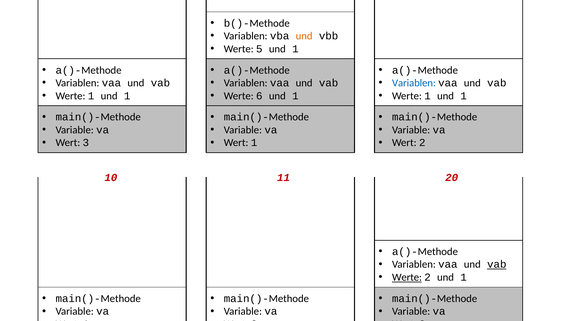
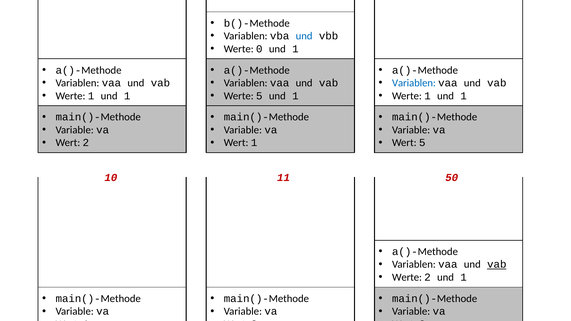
und at (304, 36) colour: orange -> blue
Werte 5: 5 -> 0
Werte 6: 6 -> 5
3 at (86, 143): 3 -> 2
2 at (422, 143): 2 -> 5
20: 20 -> 50
Werte at (407, 277) underline: present -> none
